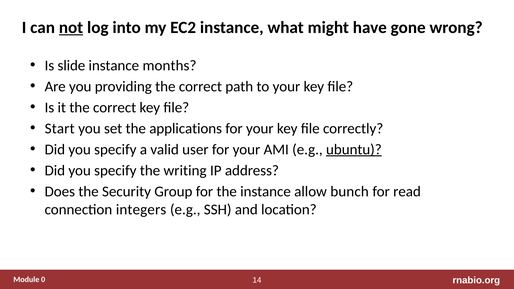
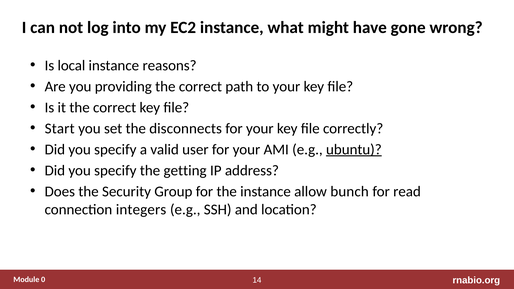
not underline: present -> none
slide: slide -> local
months: months -> reasons
applications: applications -> disconnects
writing: writing -> getting
